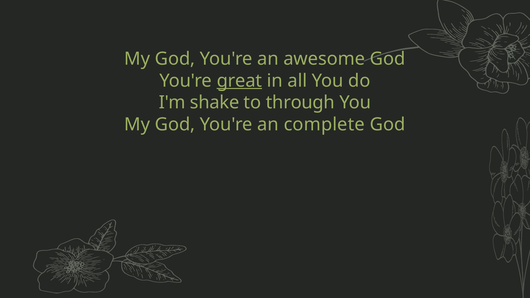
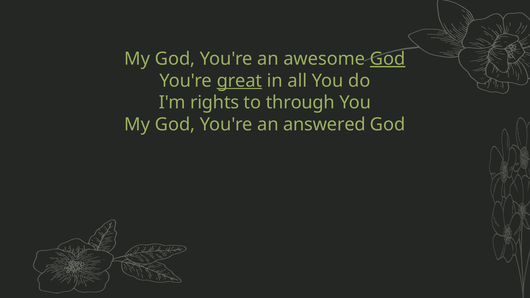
God at (388, 59) underline: none -> present
shake: shake -> rights
complete: complete -> answered
